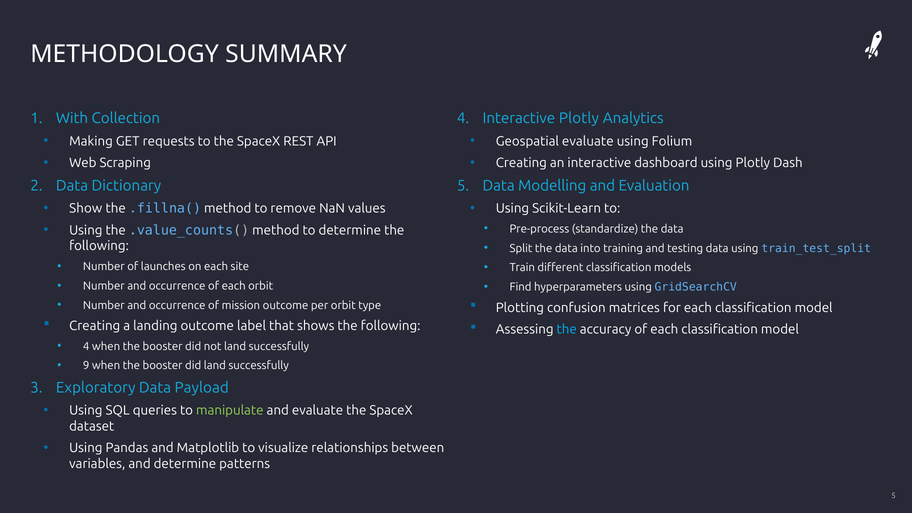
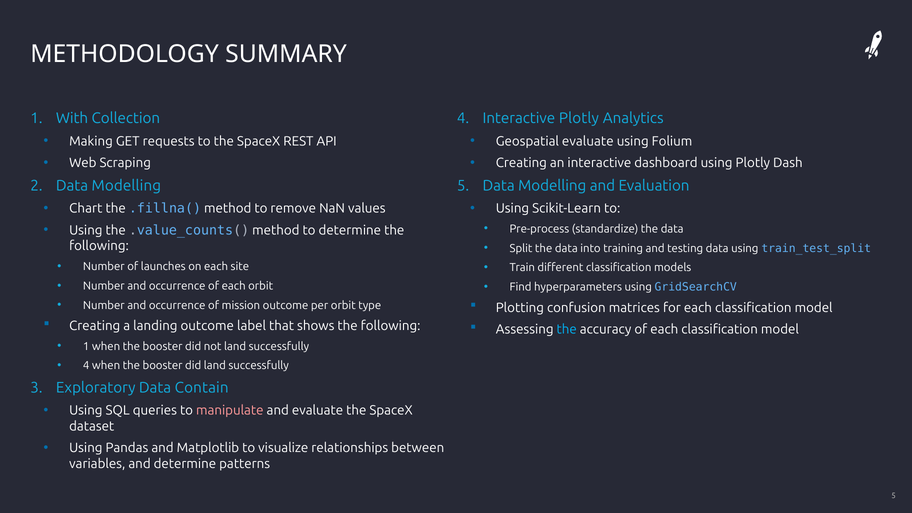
Dictionary at (126, 186): Dictionary -> Modelling
Show: Show -> Chart
4 at (86, 346): 4 -> 1
9 at (86, 366): 9 -> 4
Payload: Payload -> Contain
manipulate colour: light green -> pink
